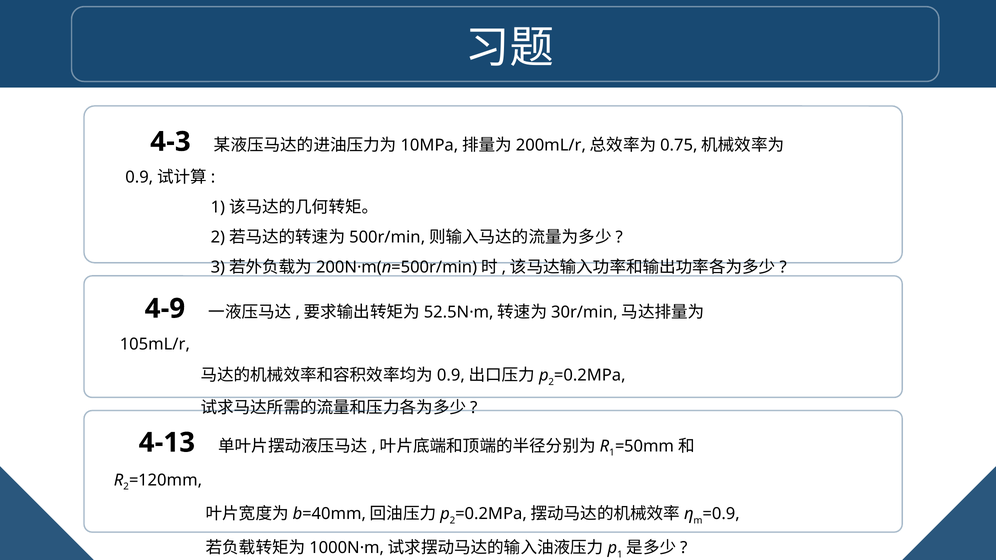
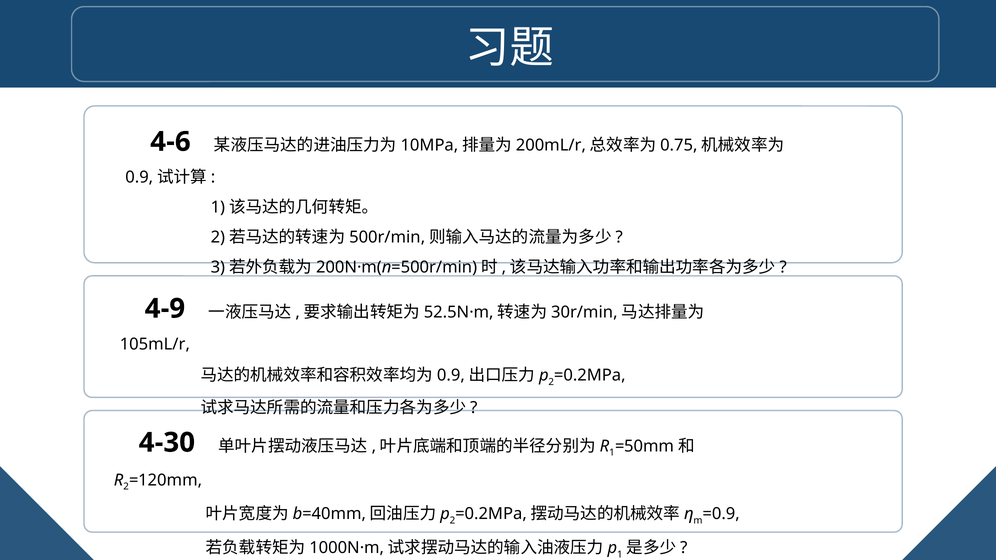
4-3: 4-3 -> 4-6
4-13: 4-13 -> 4-30
